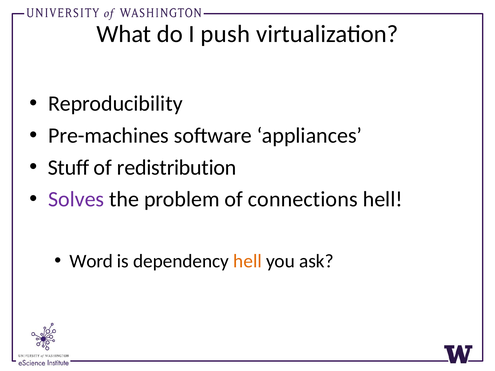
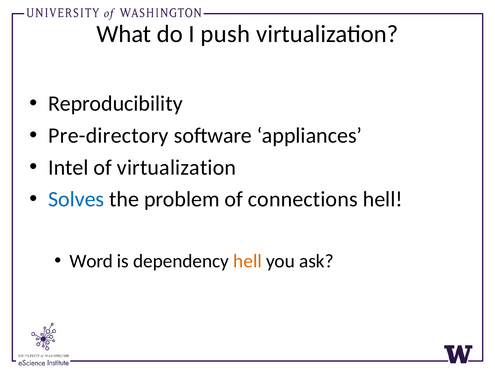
Pre-machines: Pre-machines -> Pre-directory
Stuff: Stuff -> Intel
of redistribution: redistribution -> virtualization
Solves colour: purple -> blue
